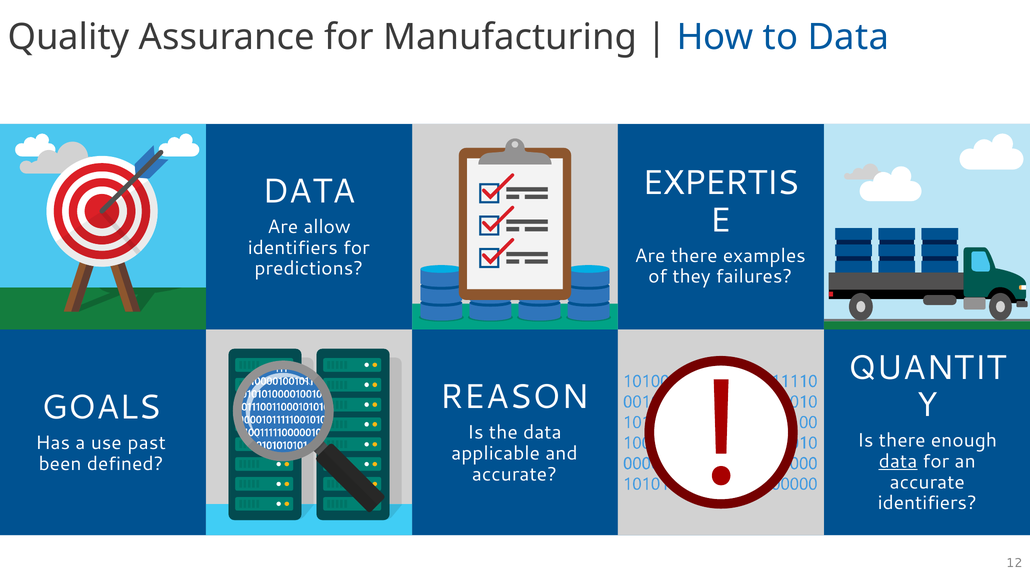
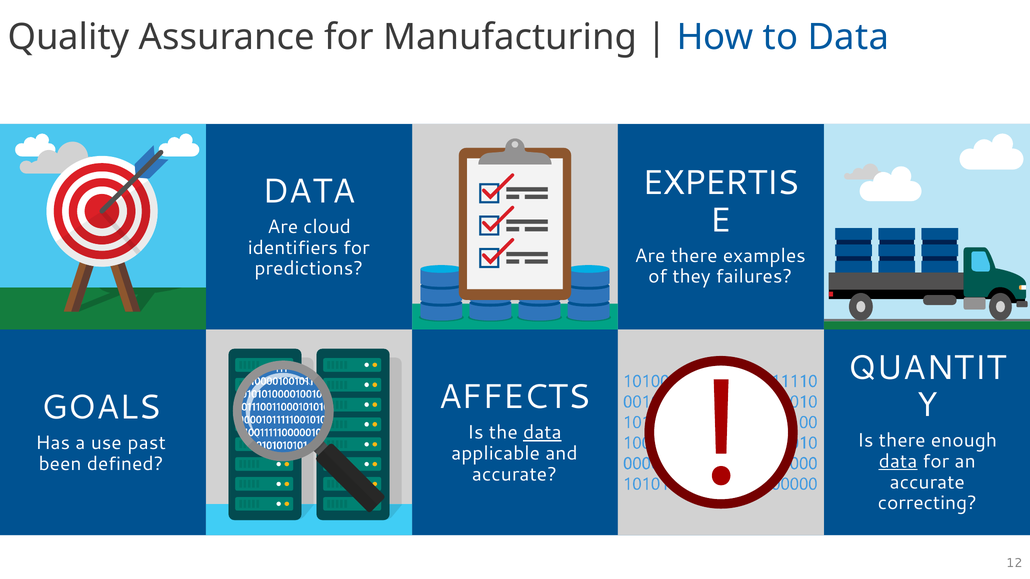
allow: allow -> cloud
REASON: REASON -> AFFECTS
data at (542, 433) underline: none -> present
identifiers at (927, 503): identifiers -> correcting
